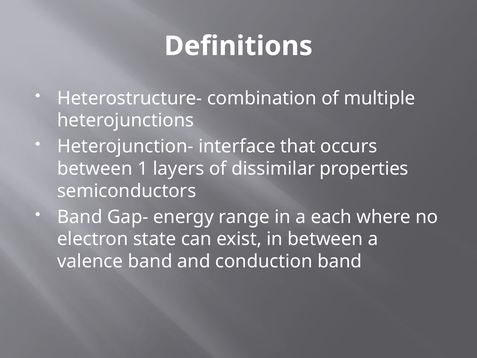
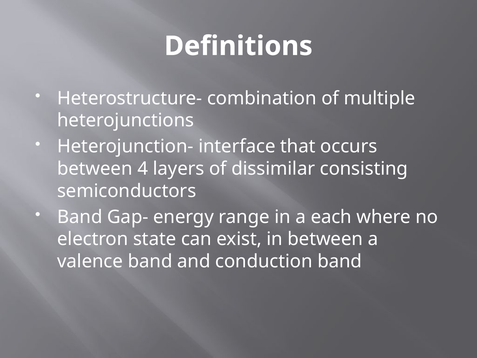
1: 1 -> 4
properties: properties -> consisting
